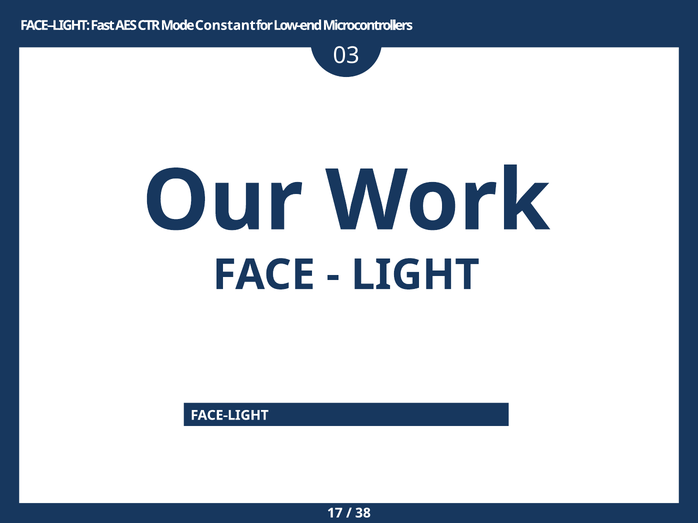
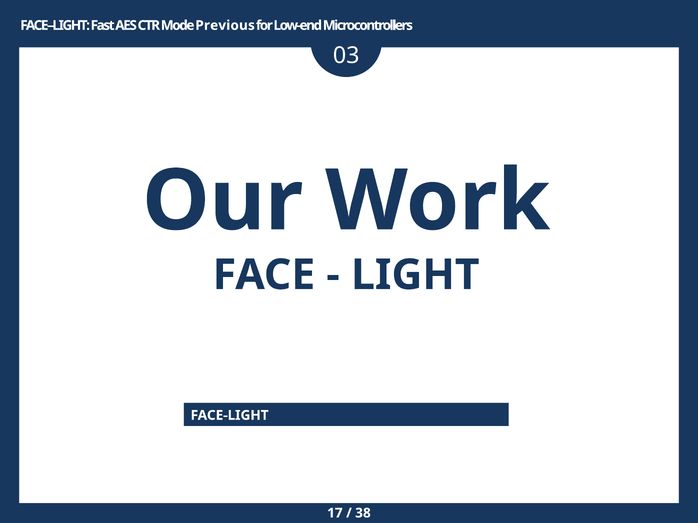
Constant: Constant -> Previous
